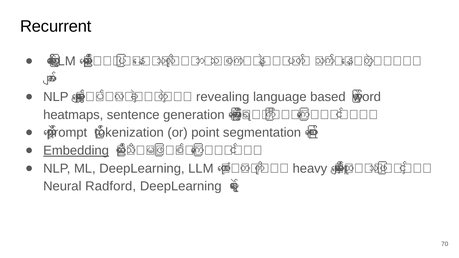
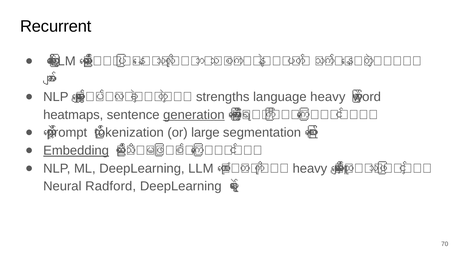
revealing: revealing -> strengths
language based: based -> heavy
generation underline: none -> present
point: point -> large
